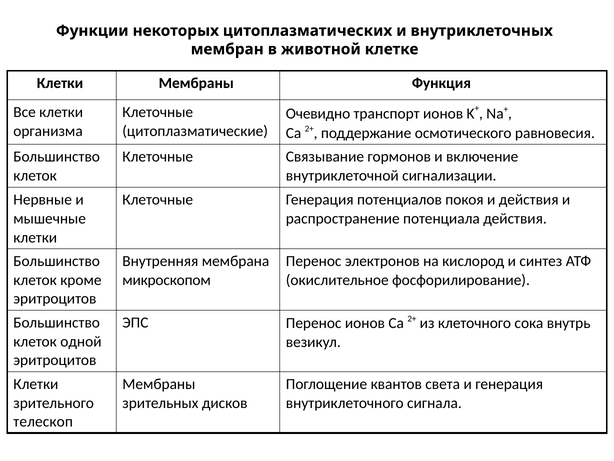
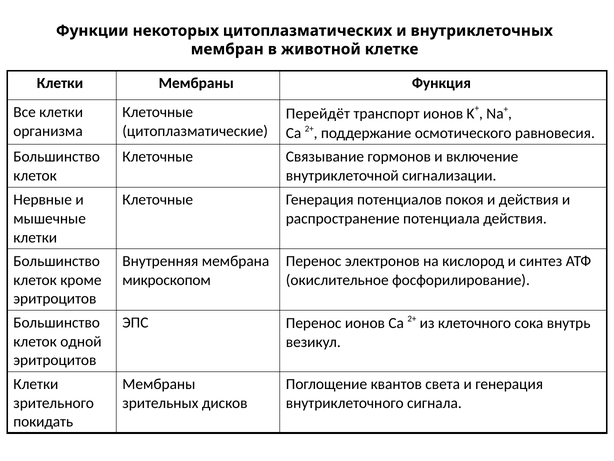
Очевидно: Очевидно -> Перейдёт
телескоп: телескоп -> покидать
